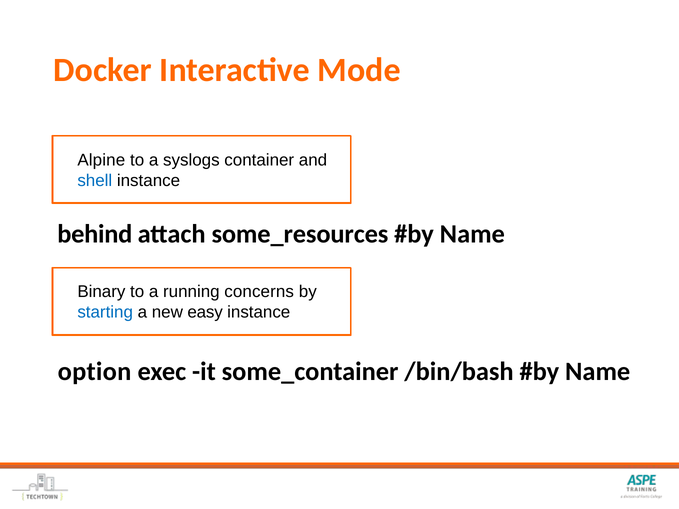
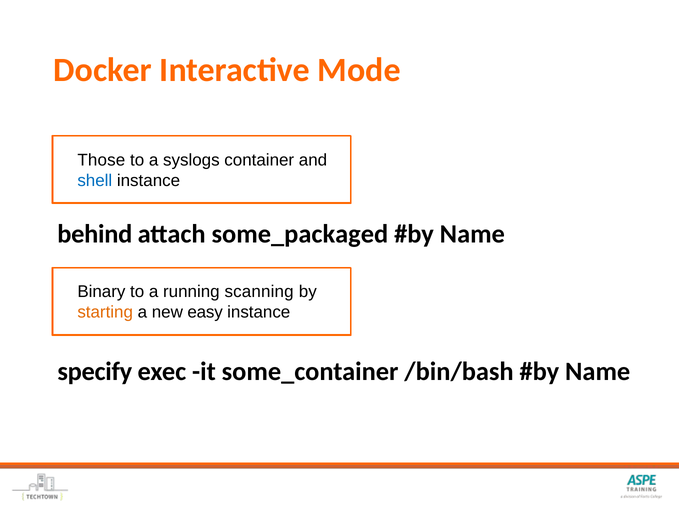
Alpine: Alpine -> Those
some_resources: some_resources -> some_packaged
concerns: concerns -> scanning
starting colour: blue -> orange
option: option -> specify
